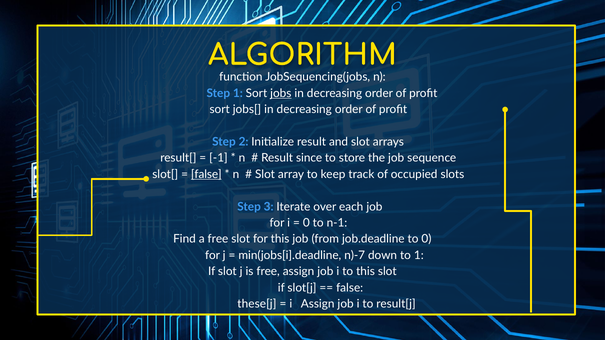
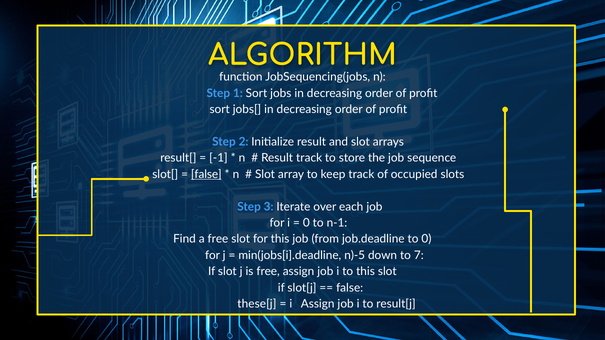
jobs underline: present -> none
Result since: since -> track
n)-7: n)-7 -> n)-5
to 1: 1 -> 7
